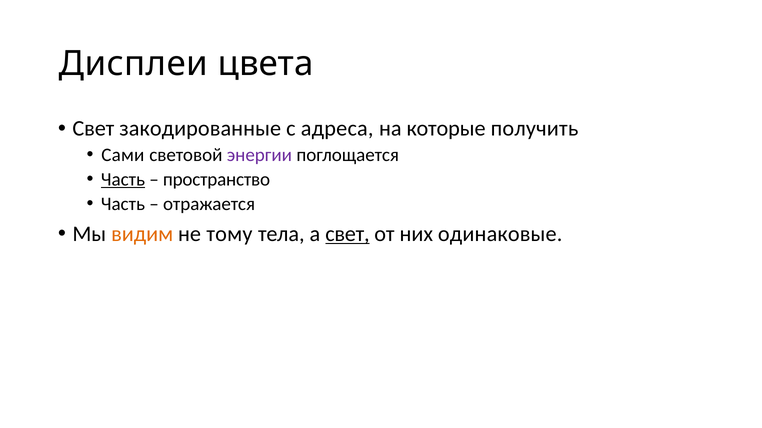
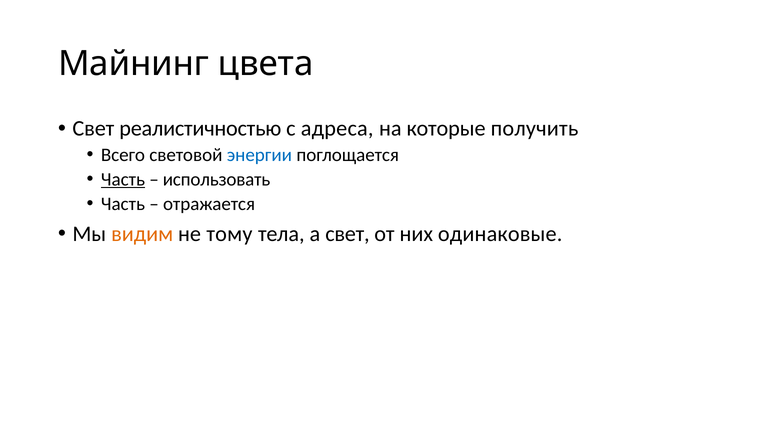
Дисплеи: Дисплеи -> Майнинг
закодированные: закодированные -> реалистичностью
Сами: Сами -> Всего
энергии colour: purple -> blue
пространство: пространство -> использовать
свет at (347, 234) underline: present -> none
